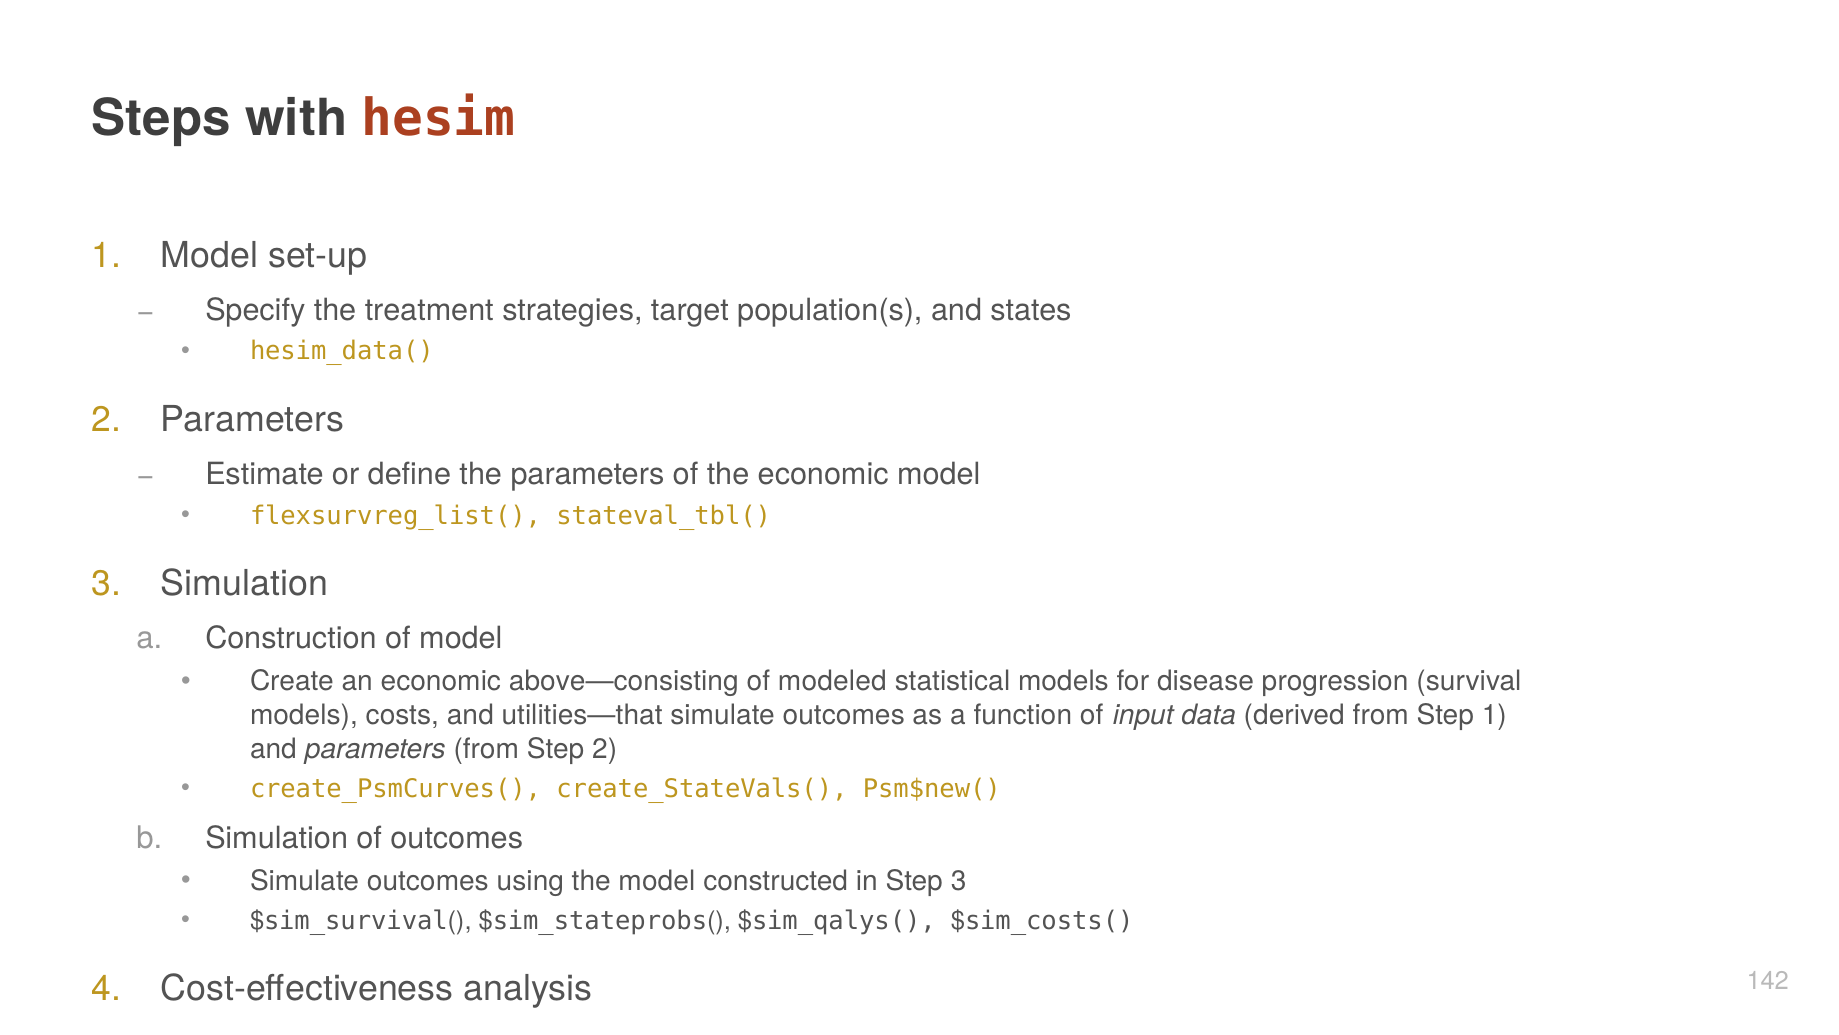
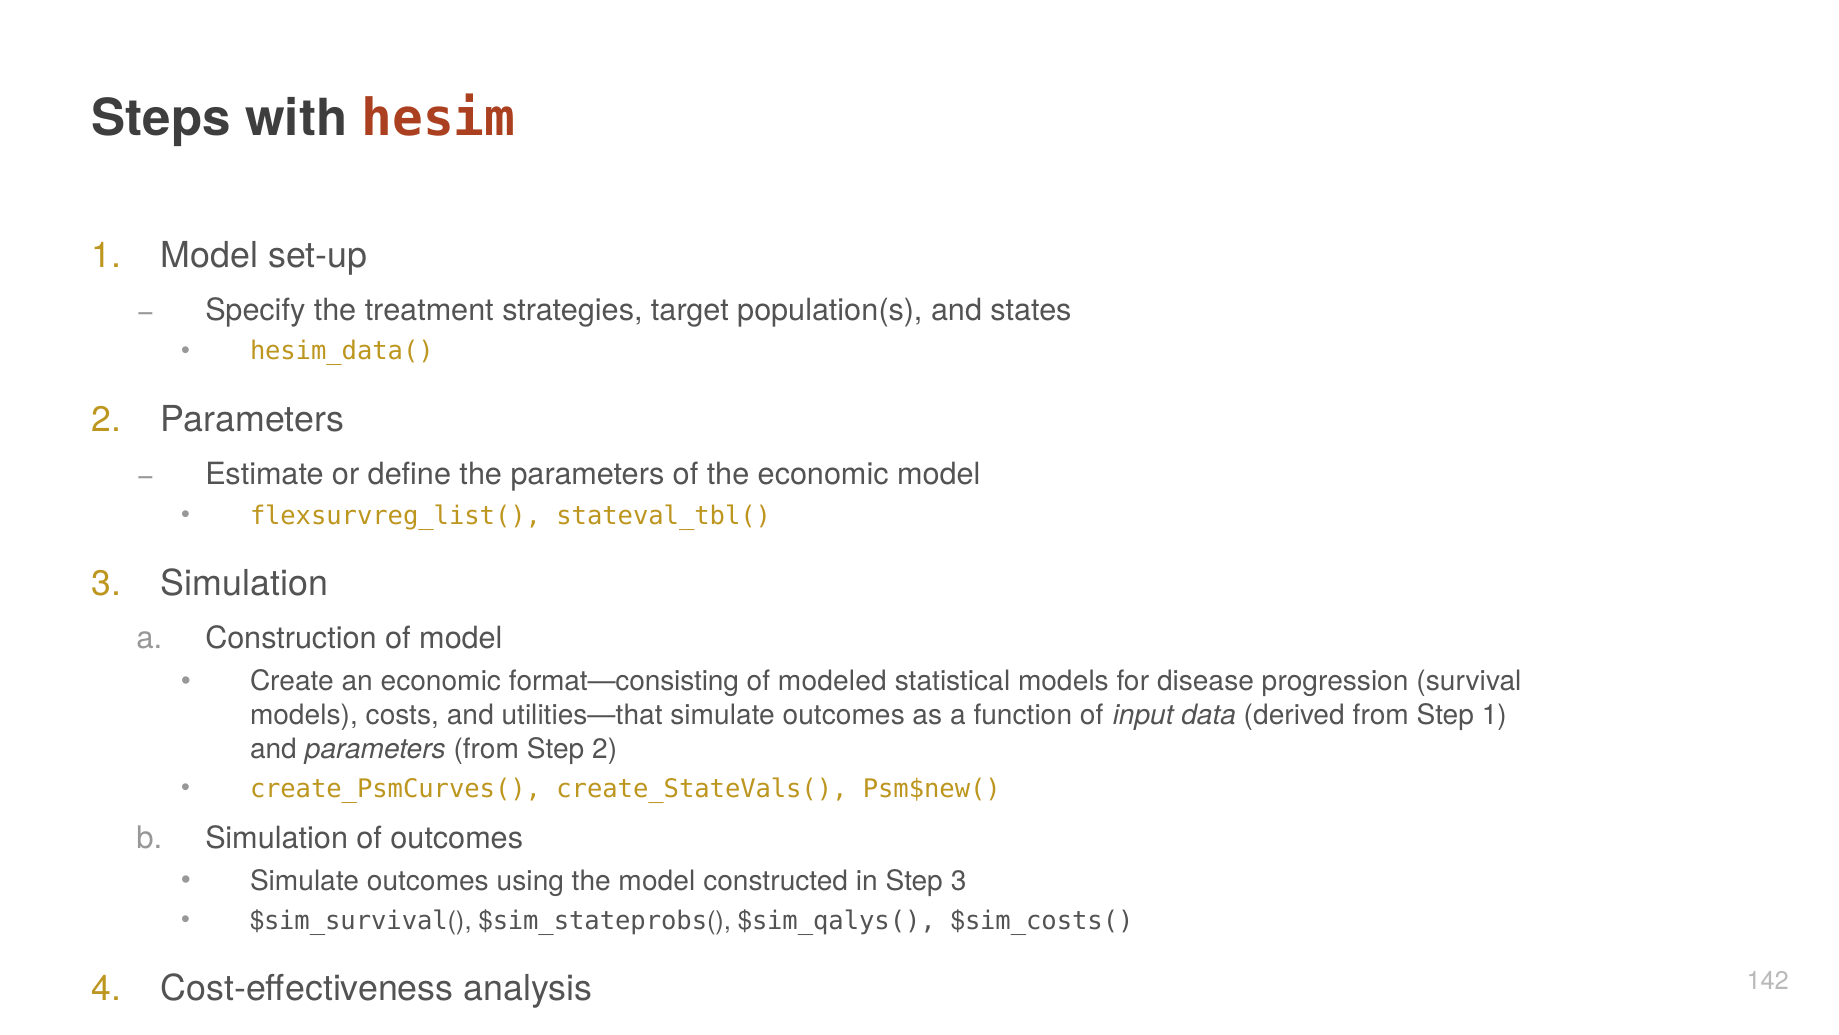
above—consisting: above—consisting -> format—consisting
